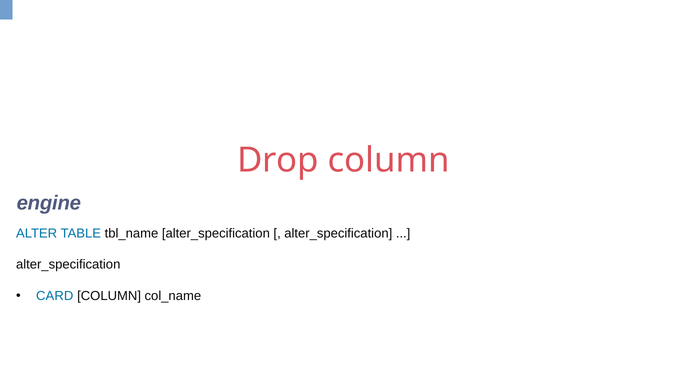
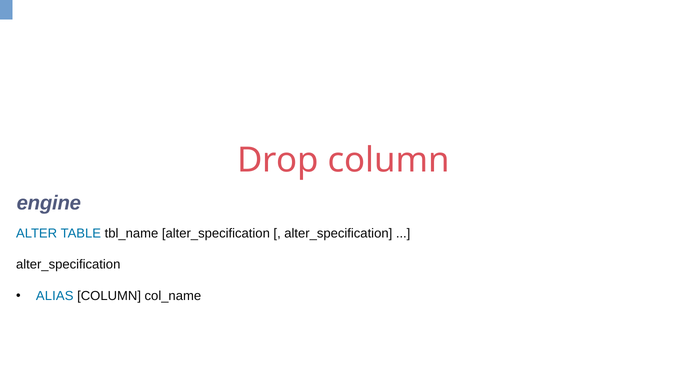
CARD: CARD -> ALIAS
